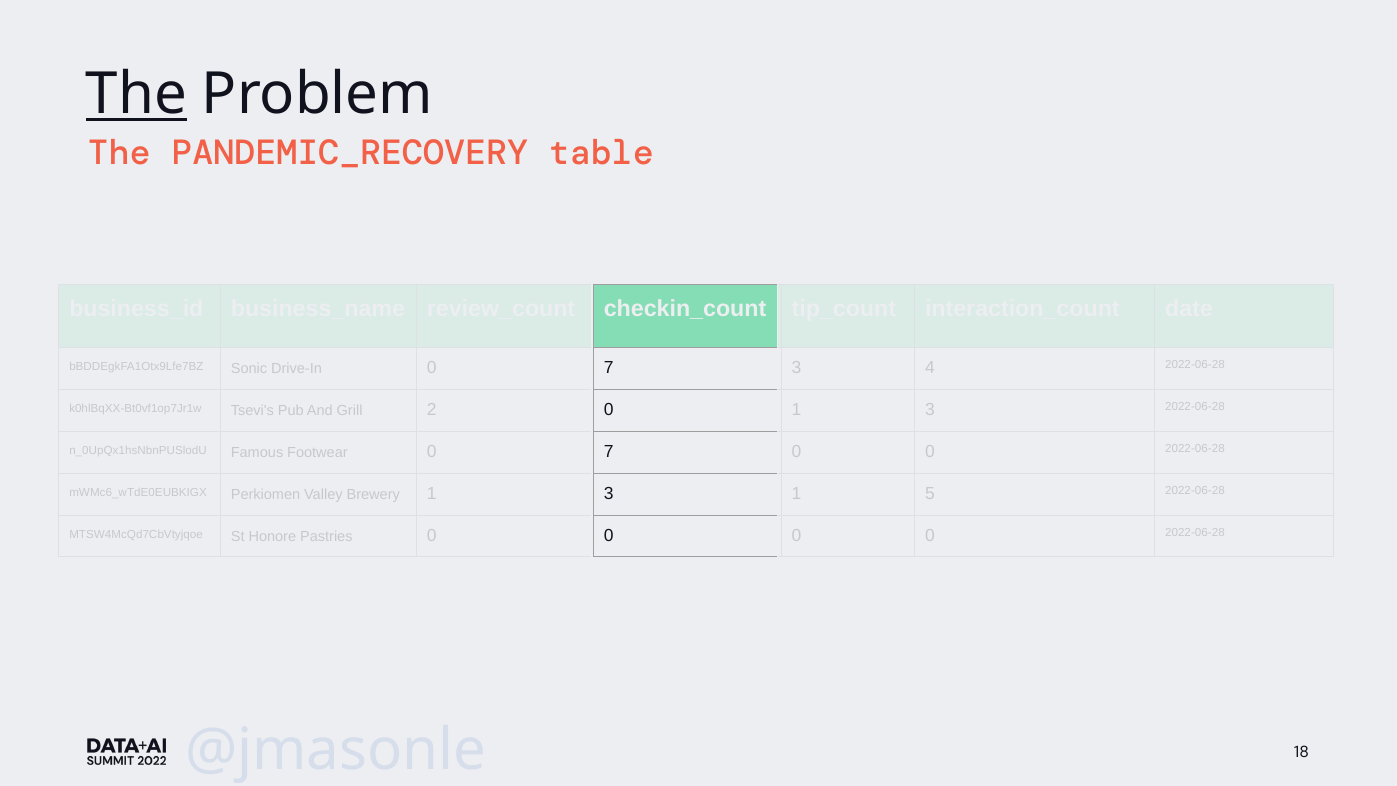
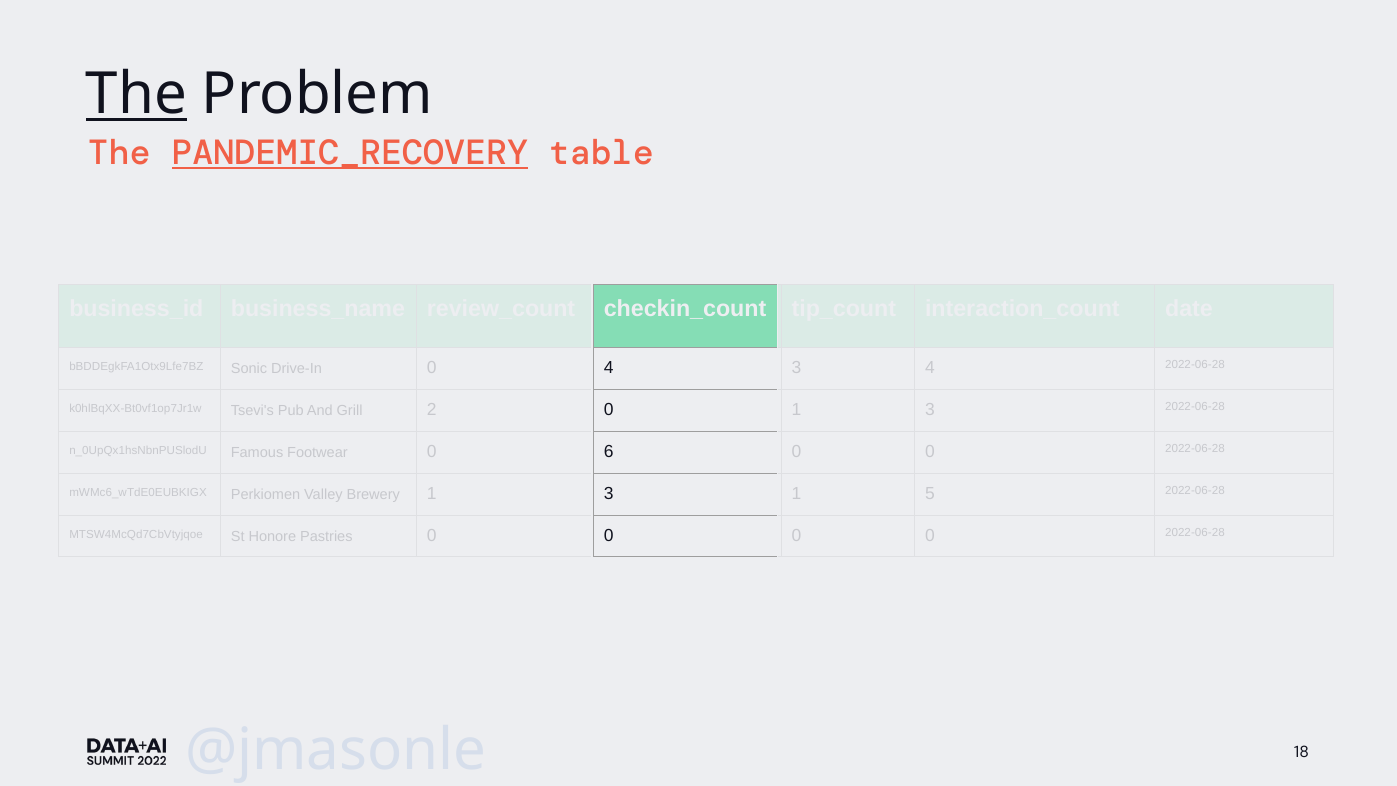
PANDEMIC_RECOVERY underline: none -> present
7 at (609, 368): 7 -> 4
7 at (609, 452): 7 -> 6
